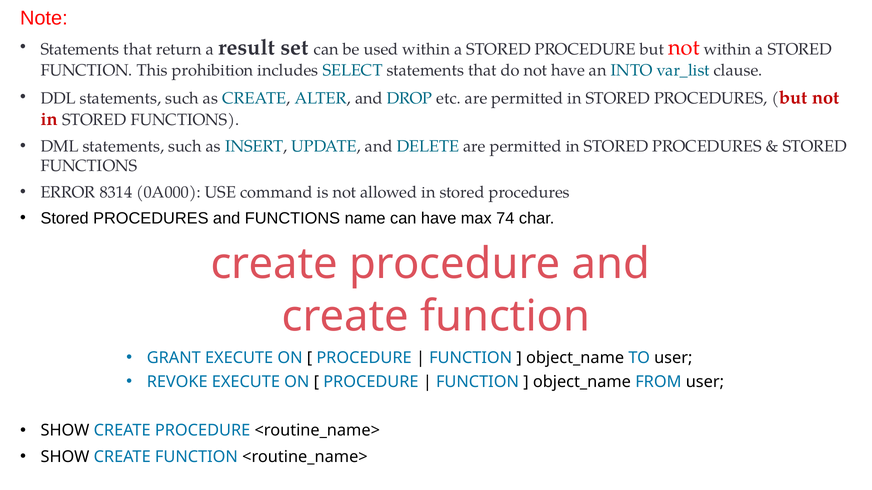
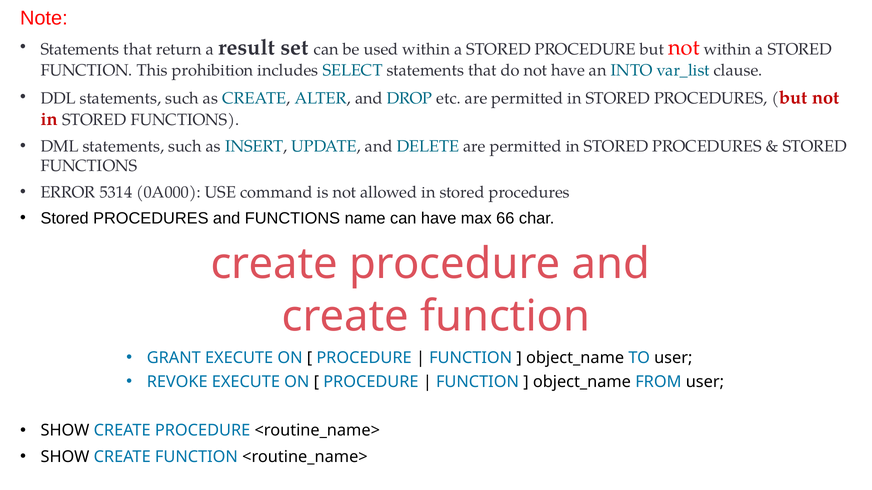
8314: 8314 -> 5314
74: 74 -> 66
